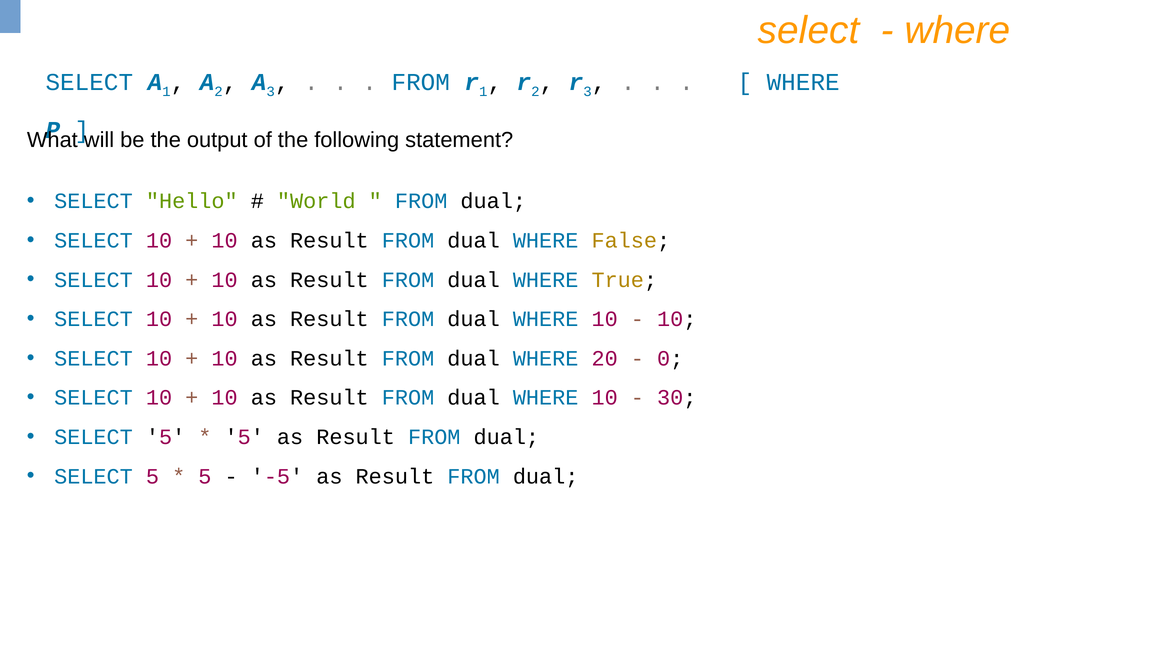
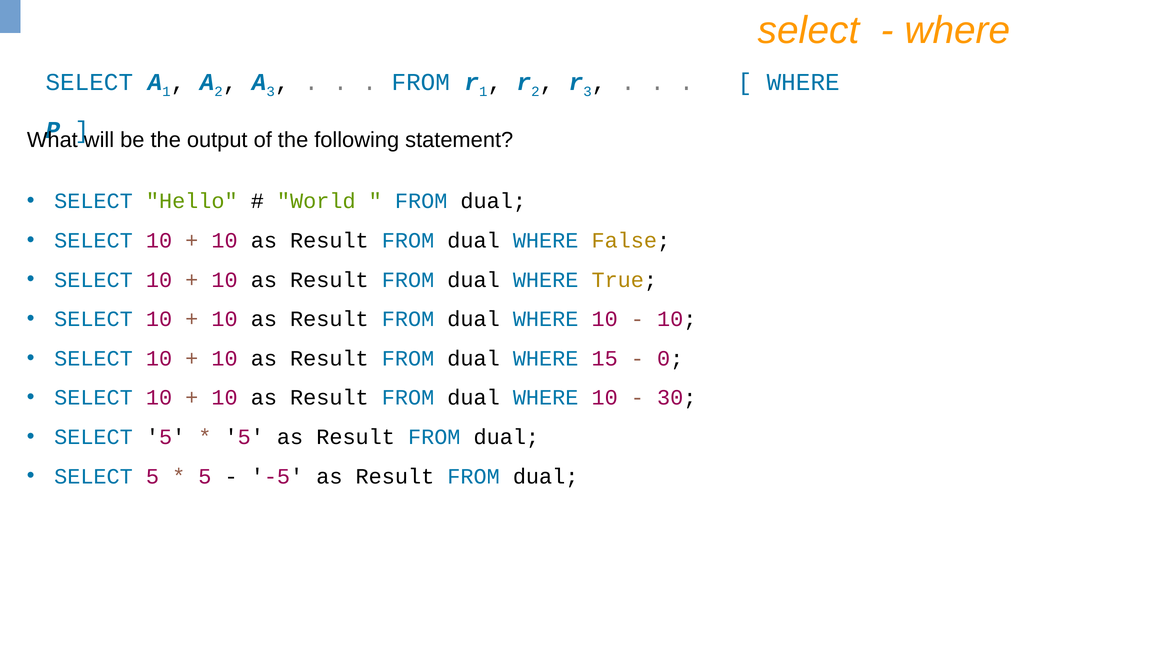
20: 20 -> 15
